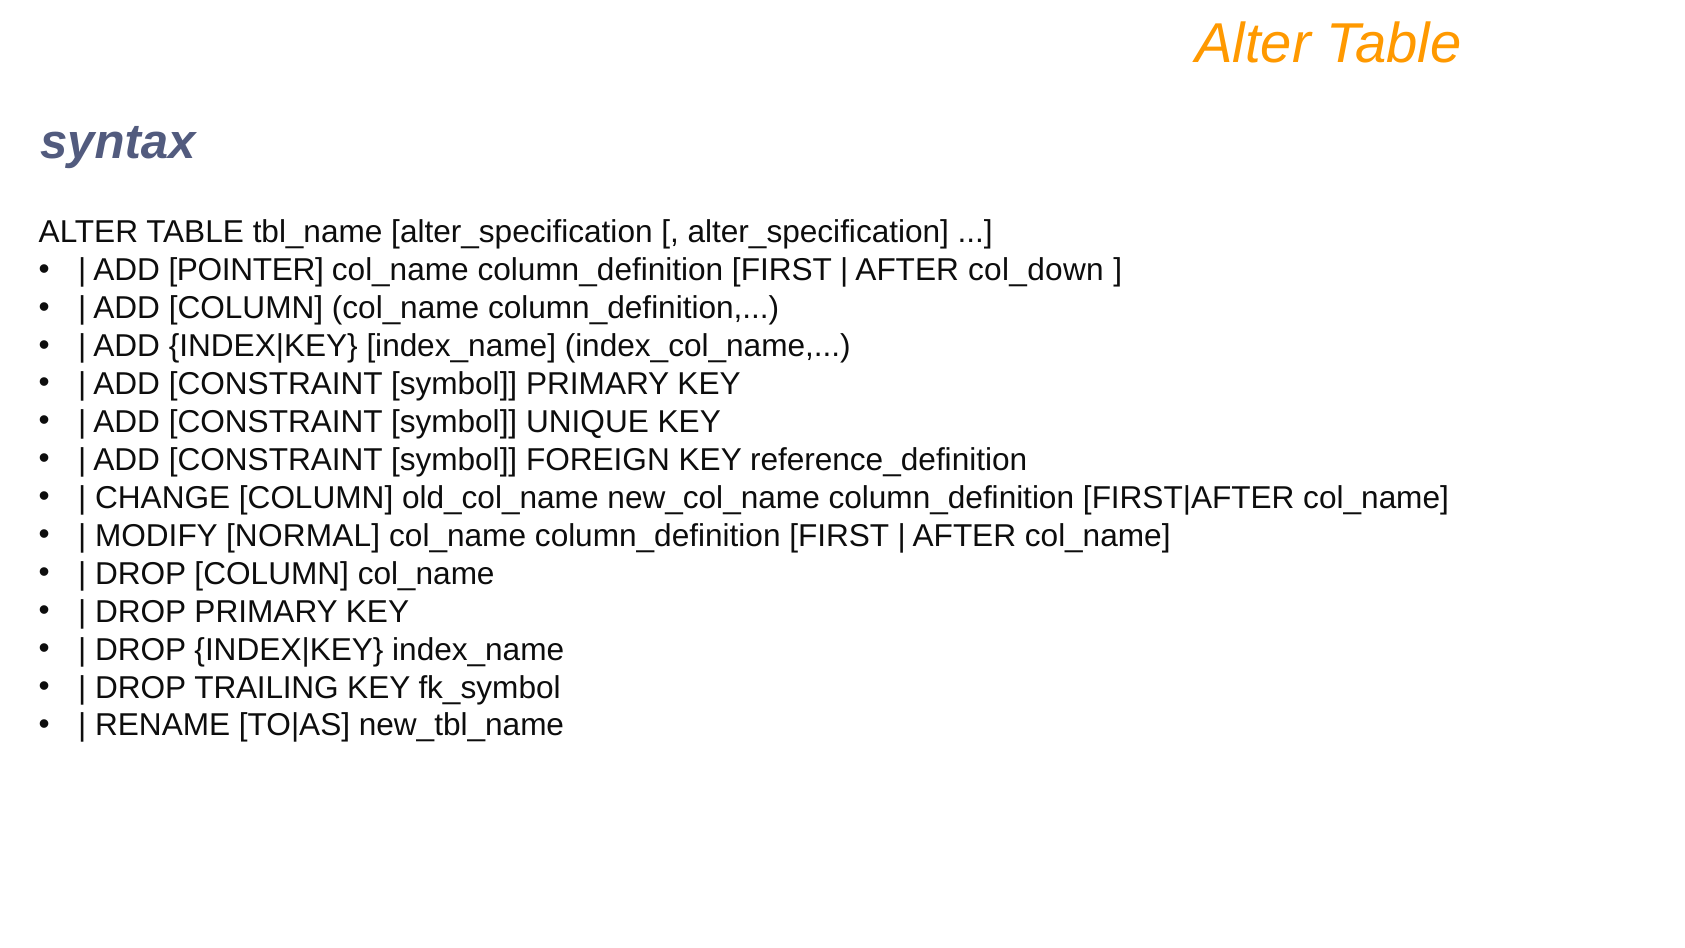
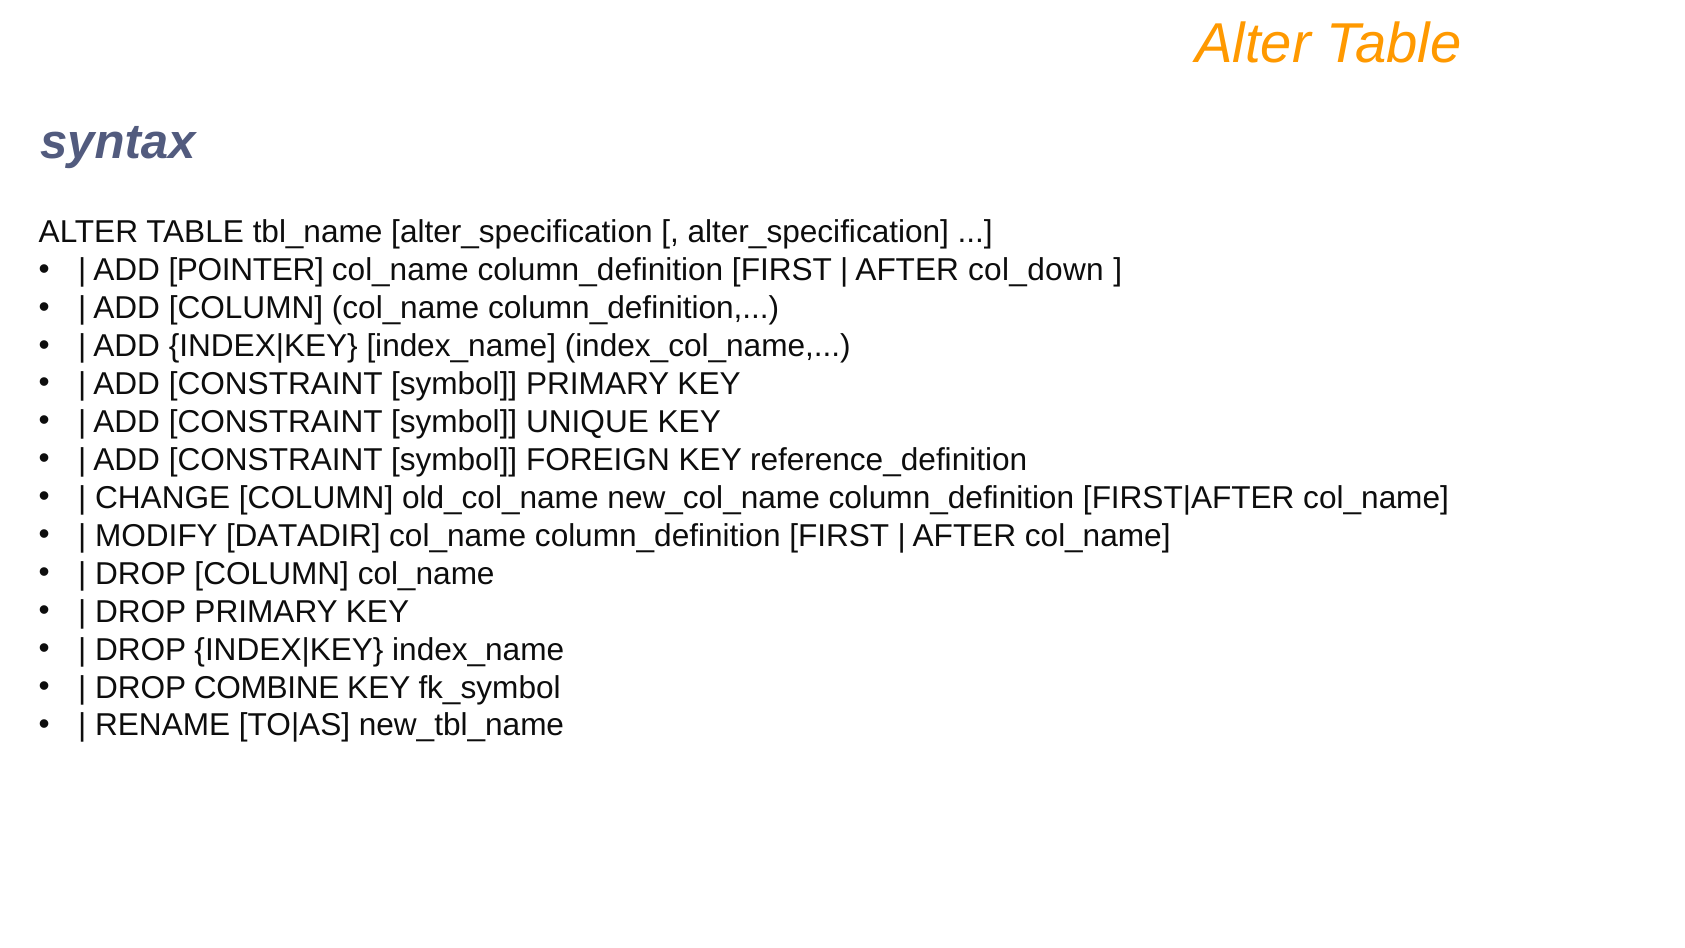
NORMAL: NORMAL -> DATADIR
TRAILING: TRAILING -> COMBINE
